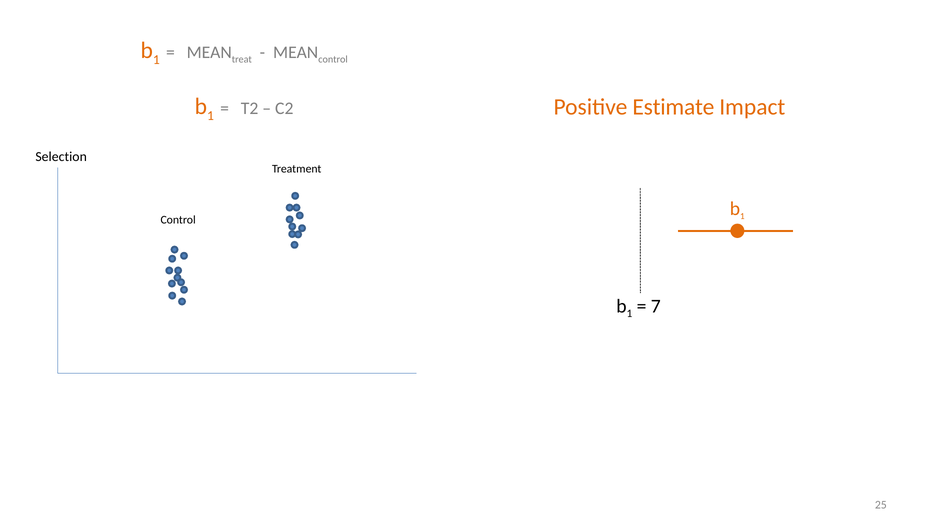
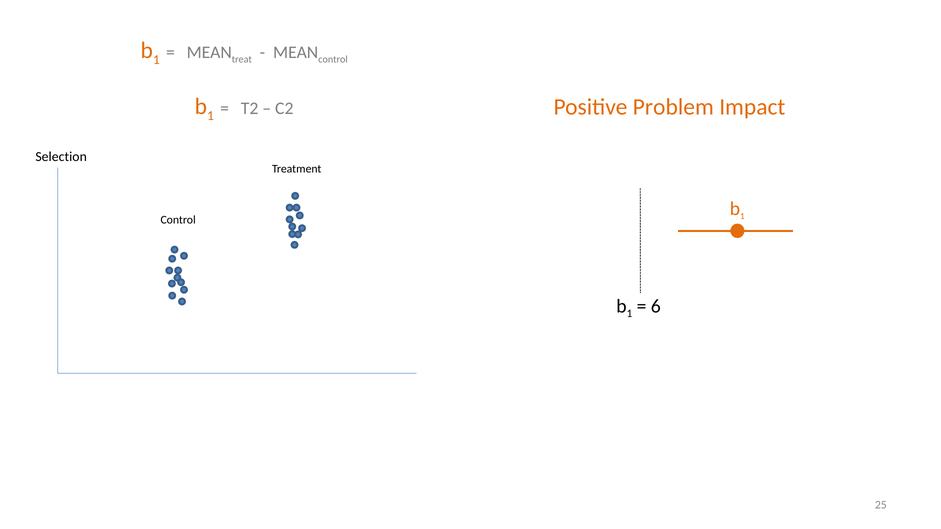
Estimate: Estimate -> Problem
7: 7 -> 6
